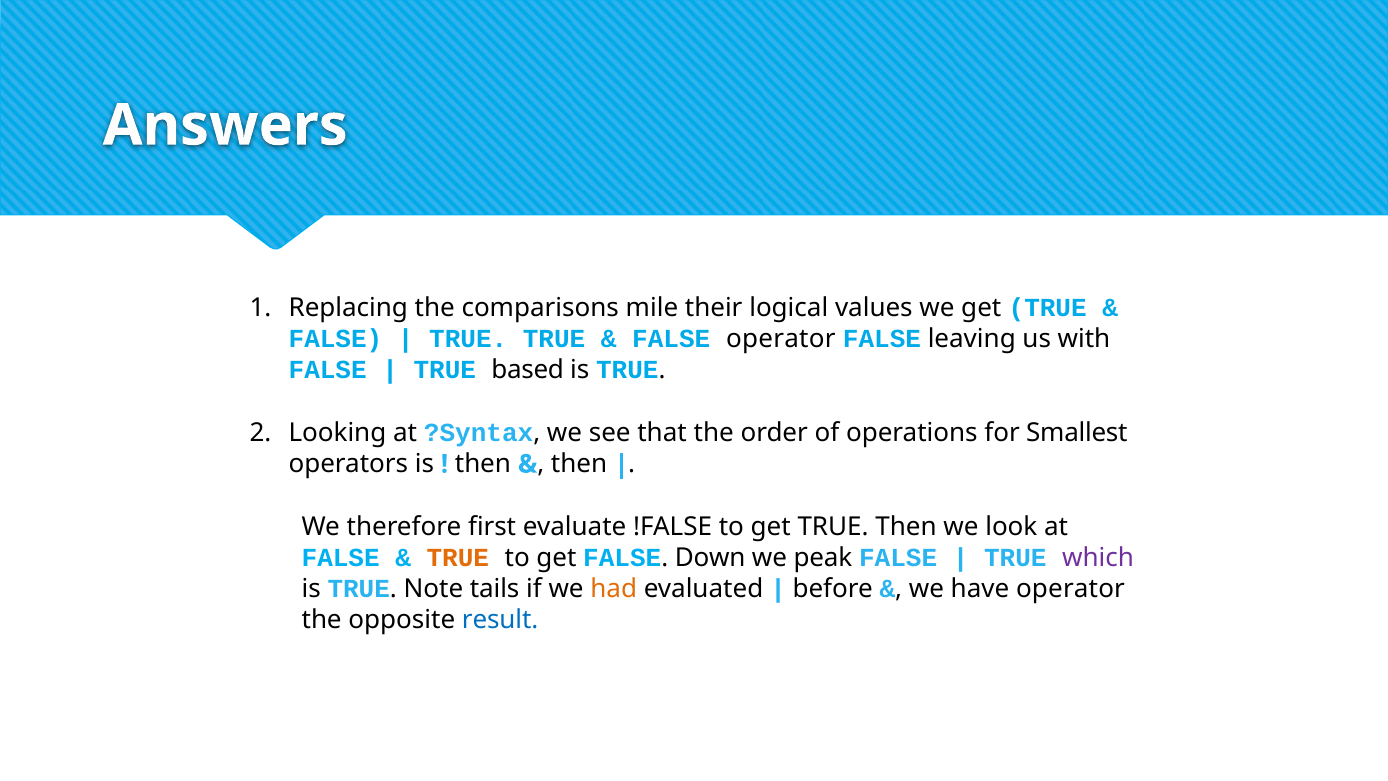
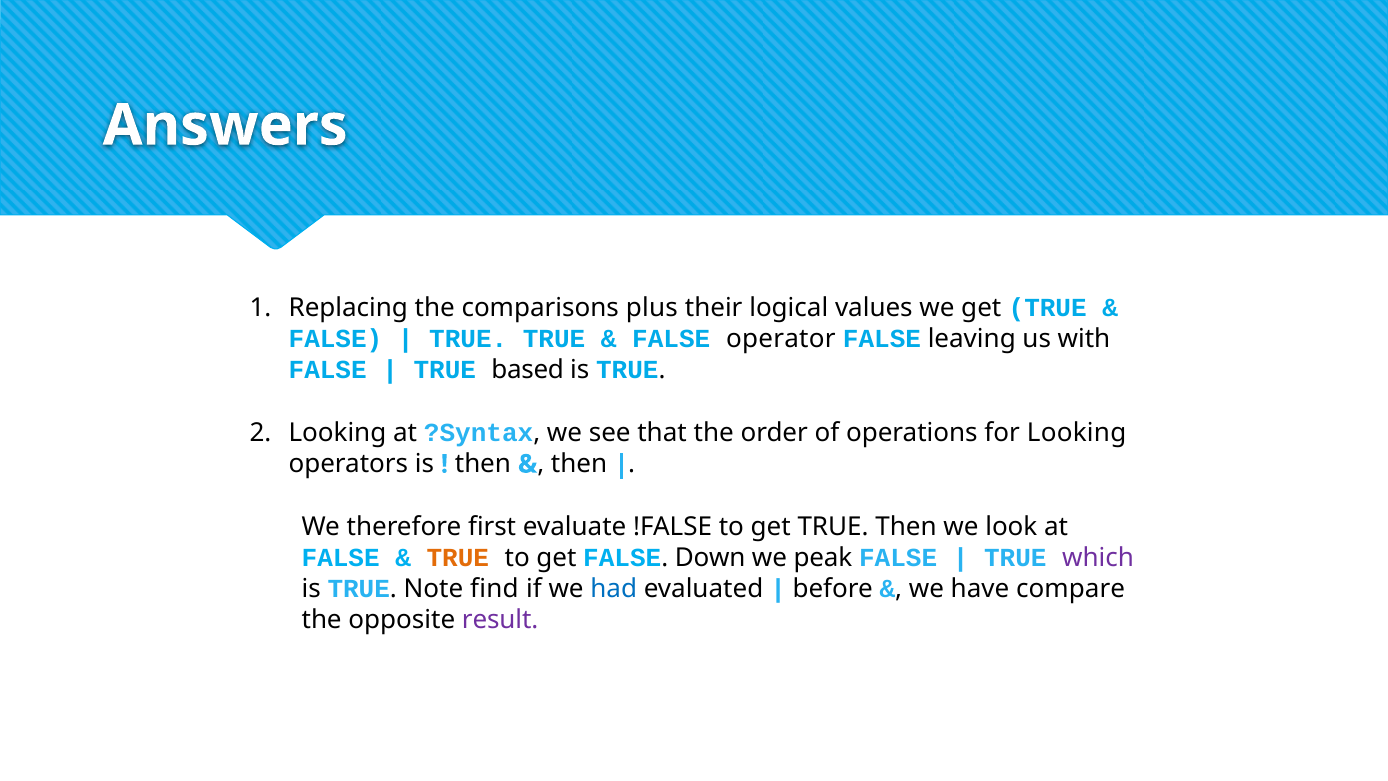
mile: mile -> plus
for Smallest: Smallest -> Looking
tails: tails -> find
had colour: orange -> blue
have operator: operator -> compare
result colour: blue -> purple
